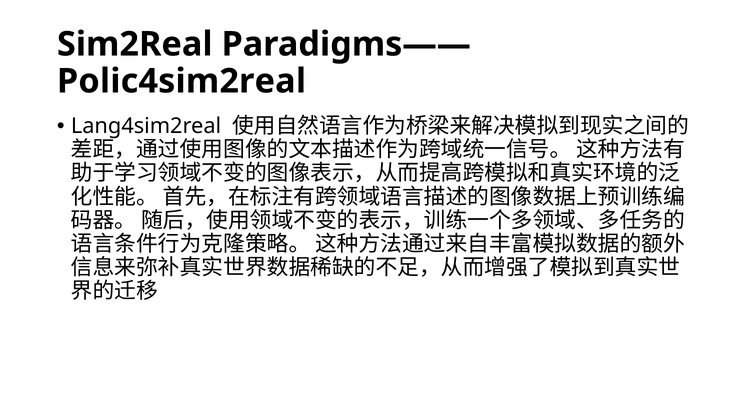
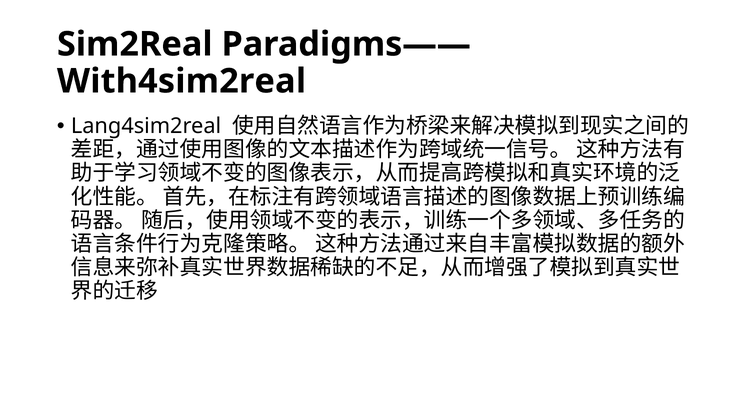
Polic4sim2real: Polic4sim2real -> With4sim2real
